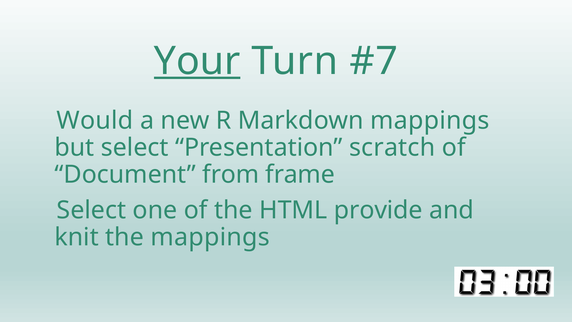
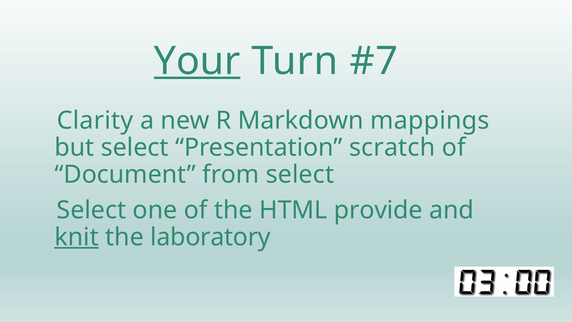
Would: Would -> Clarity
from frame: frame -> select
knit underline: none -> present
the mappings: mappings -> laboratory
